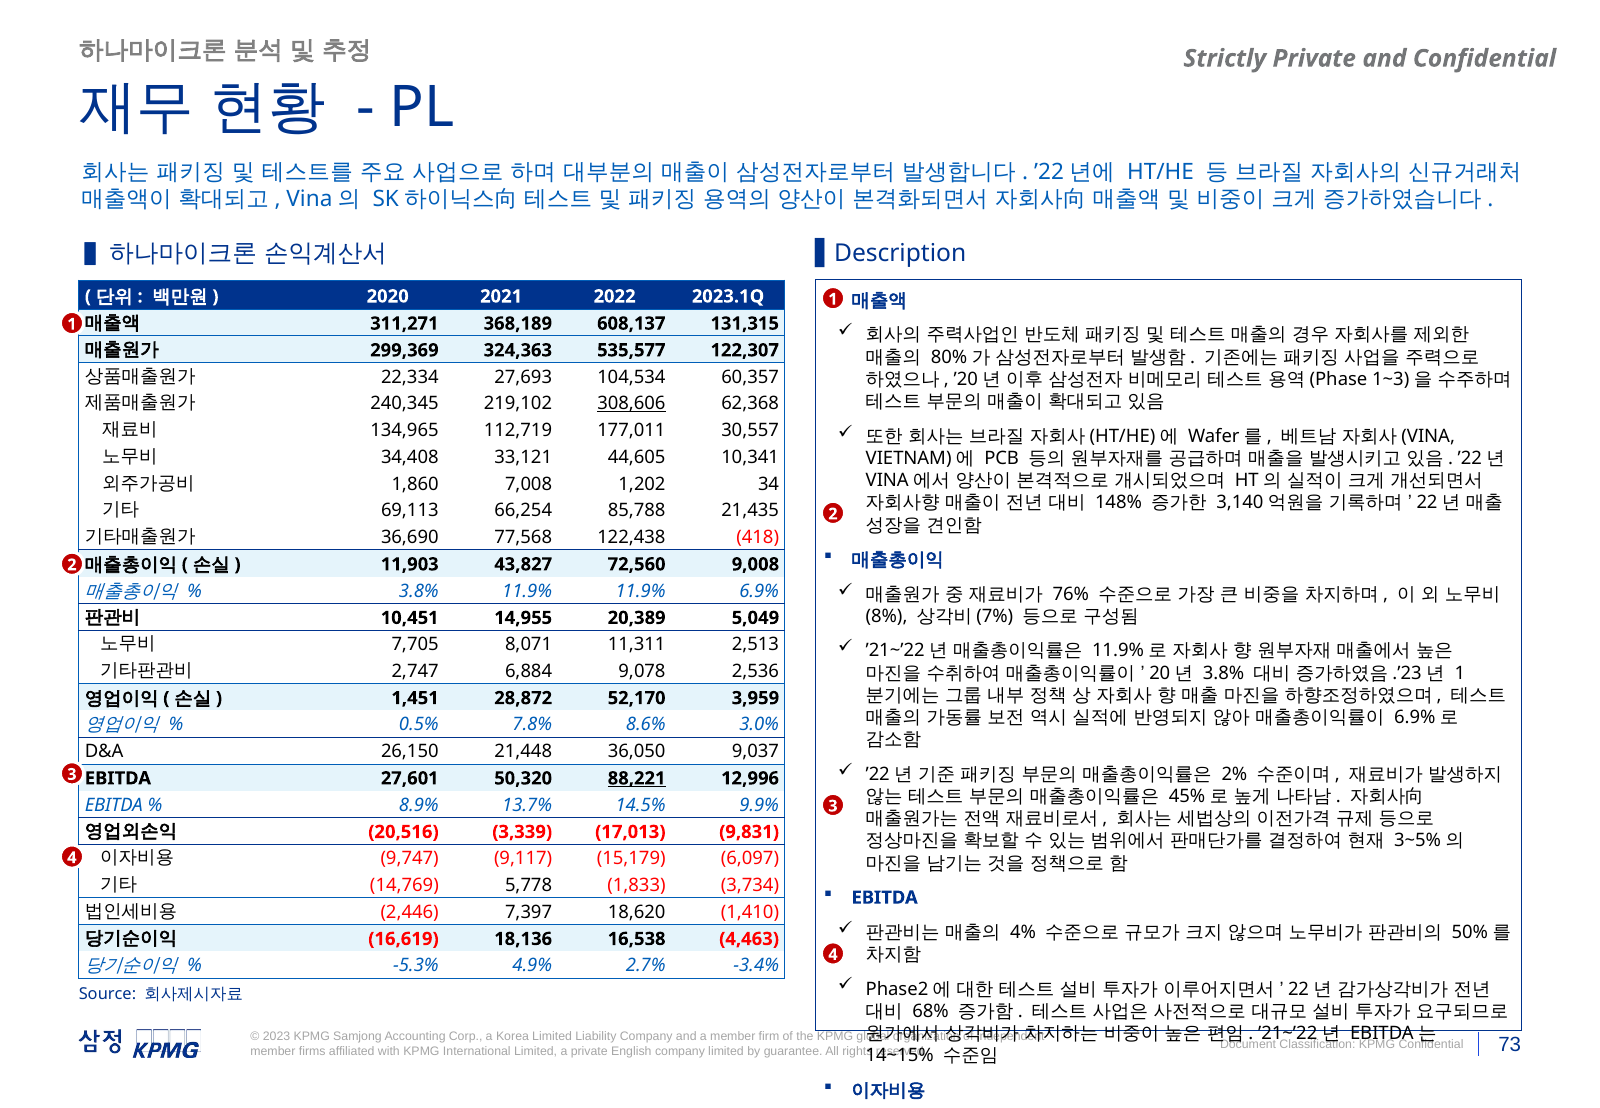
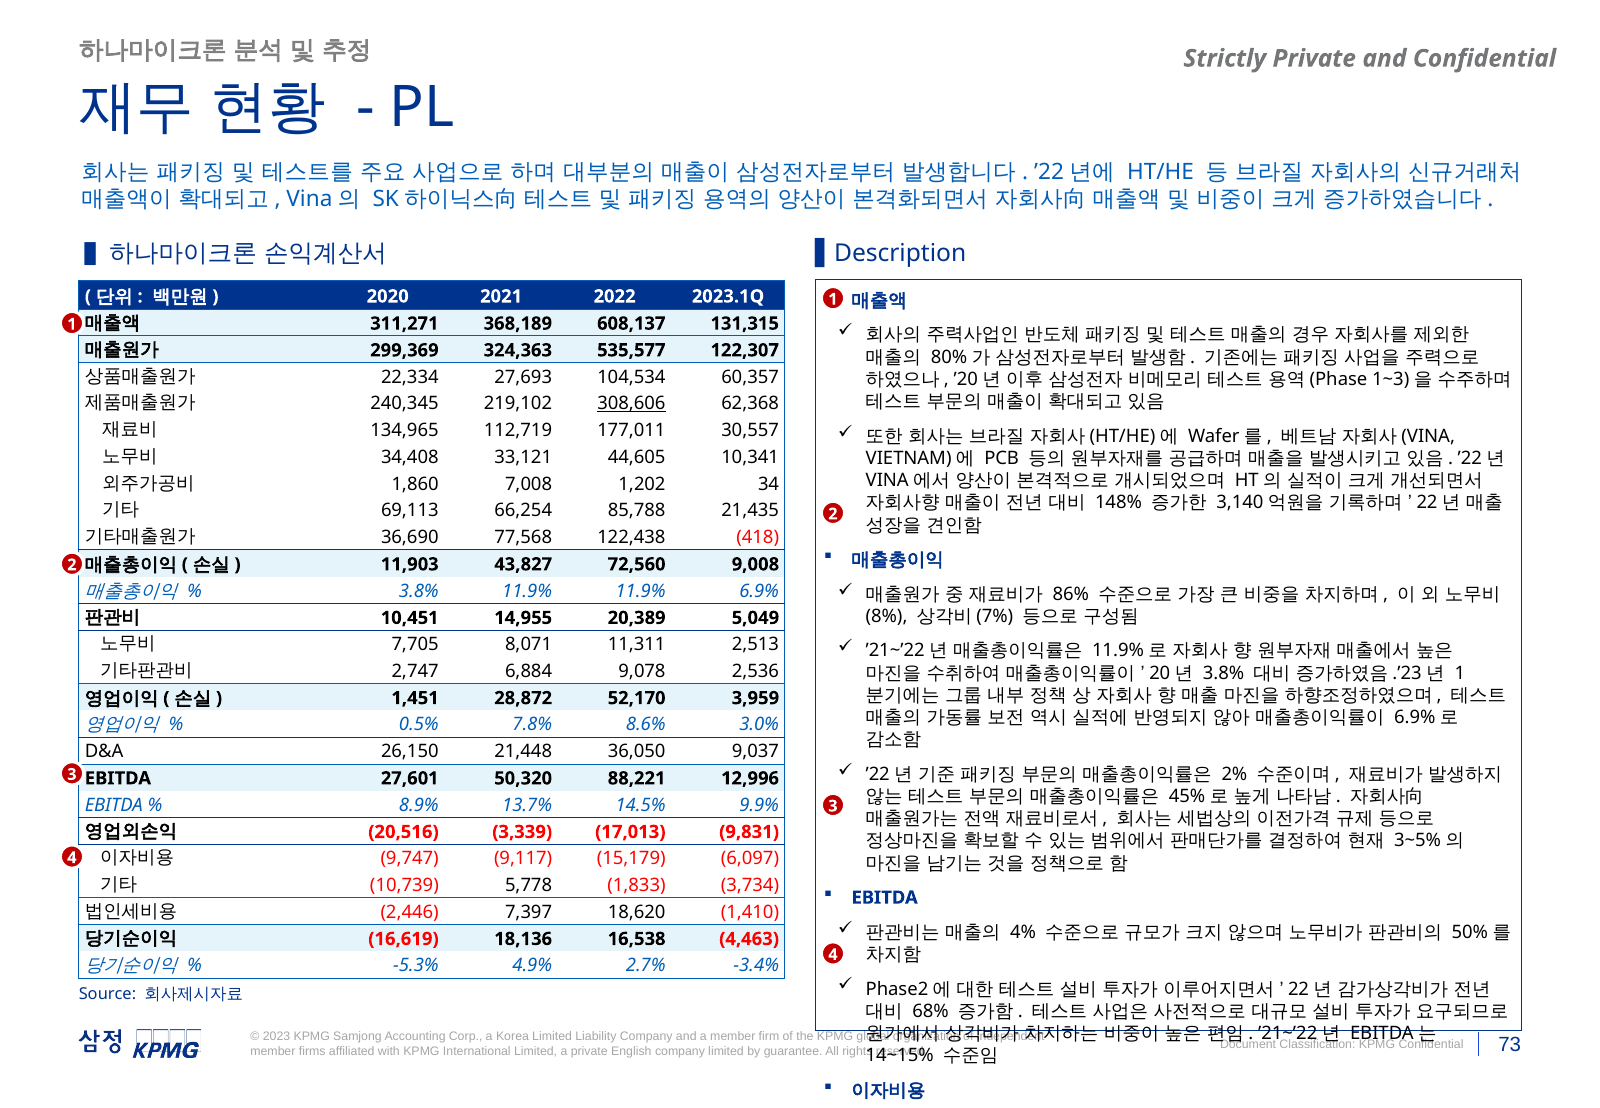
76%: 76% -> 86%
88,221 underline: present -> none
14,769: 14,769 -> 10,739
